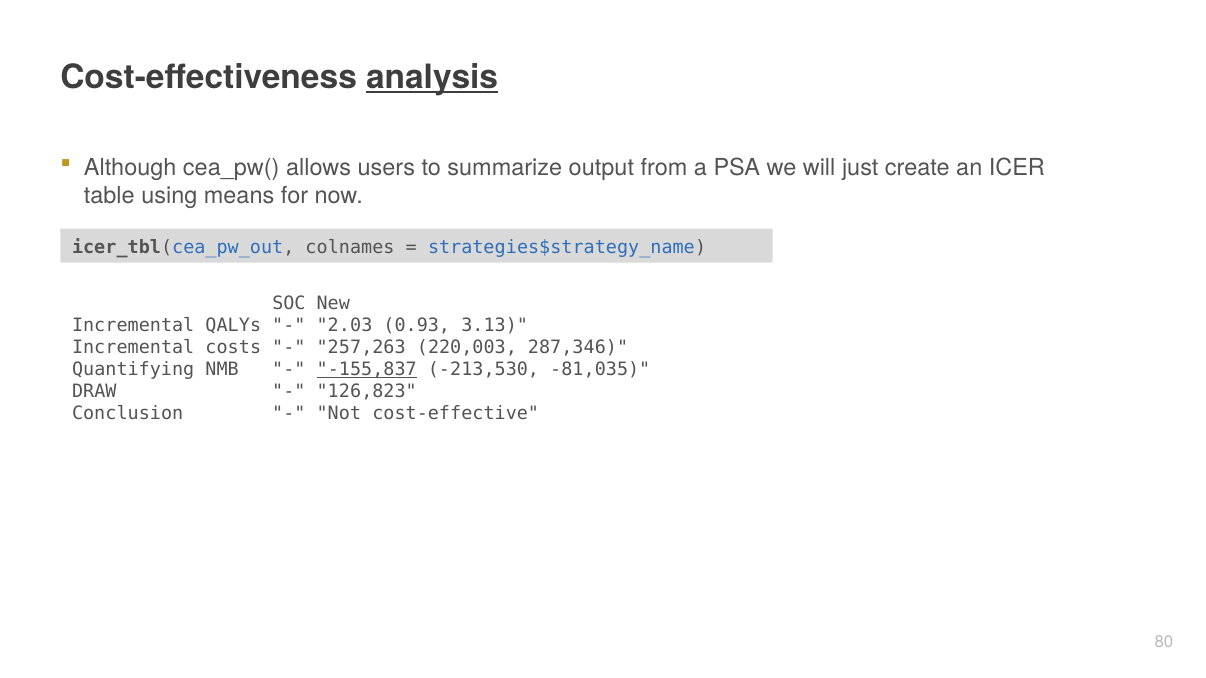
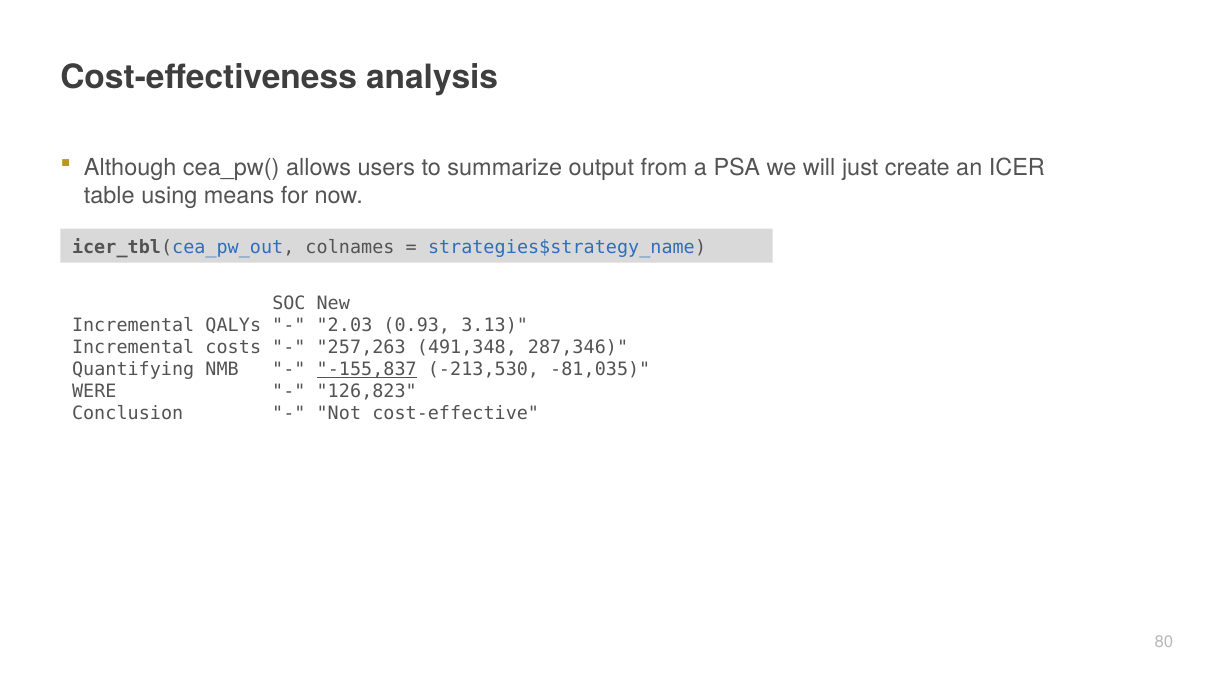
analysis underline: present -> none
220,003: 220,003 -> 491,348
DRAW: DRAW -> WERE
